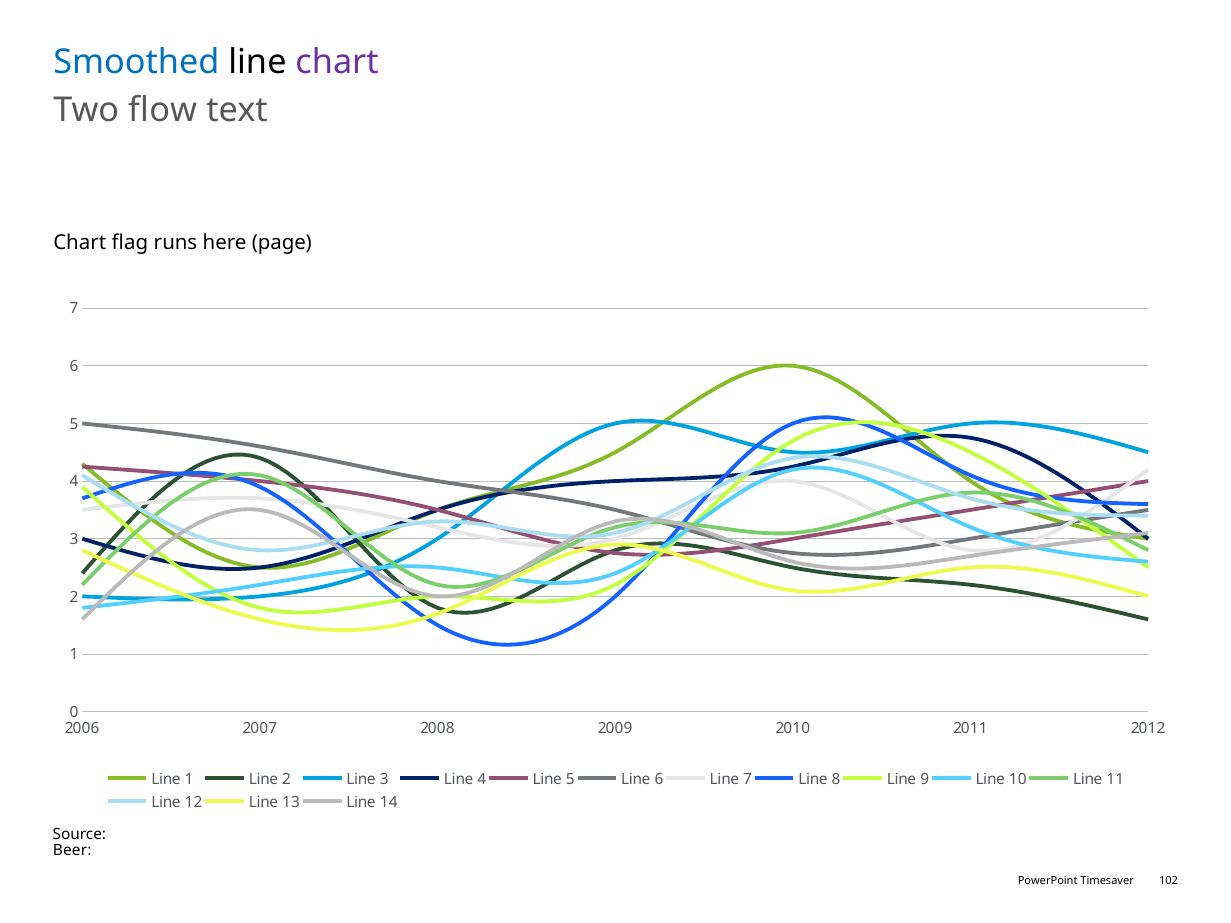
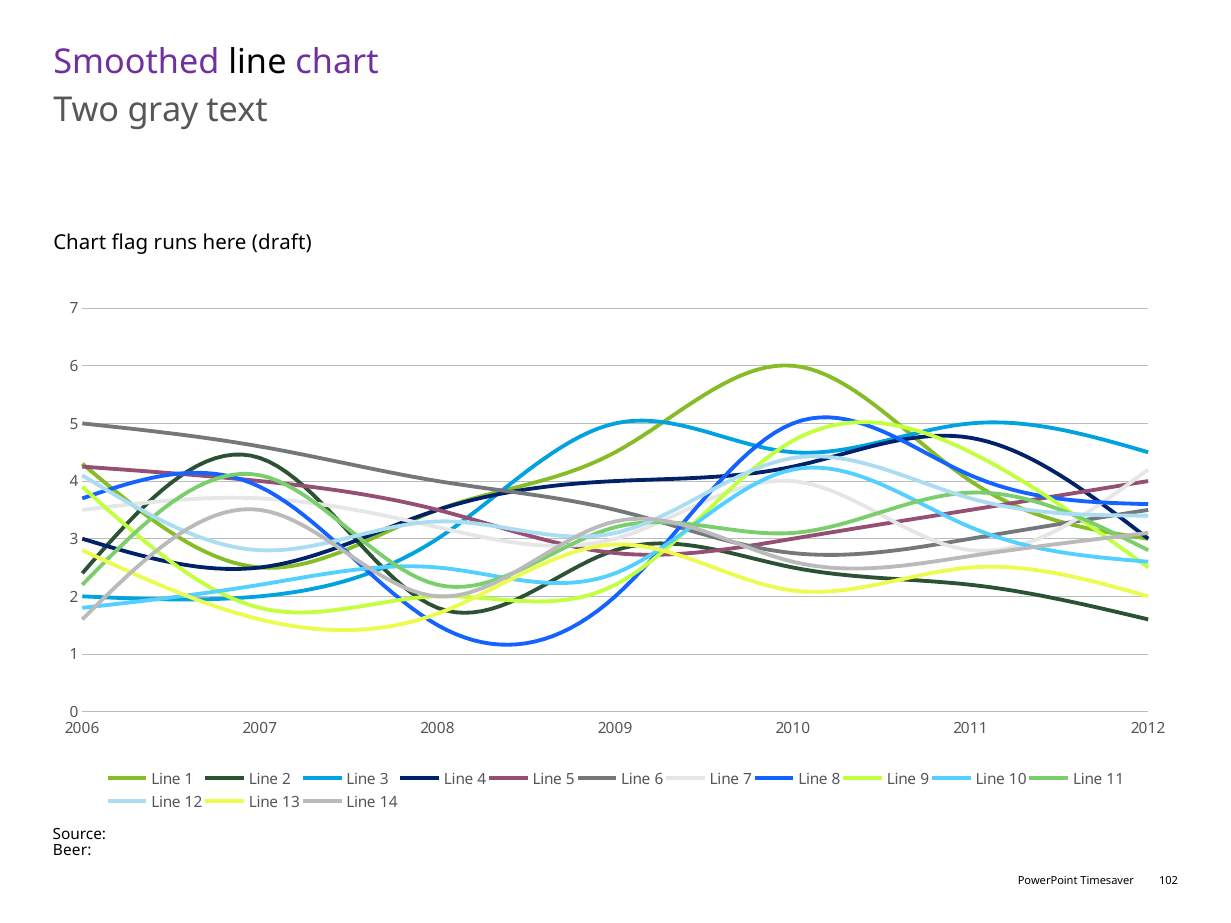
Smoothed colour: blue -> purple
flow: flow -> gray
page: page -> draft
